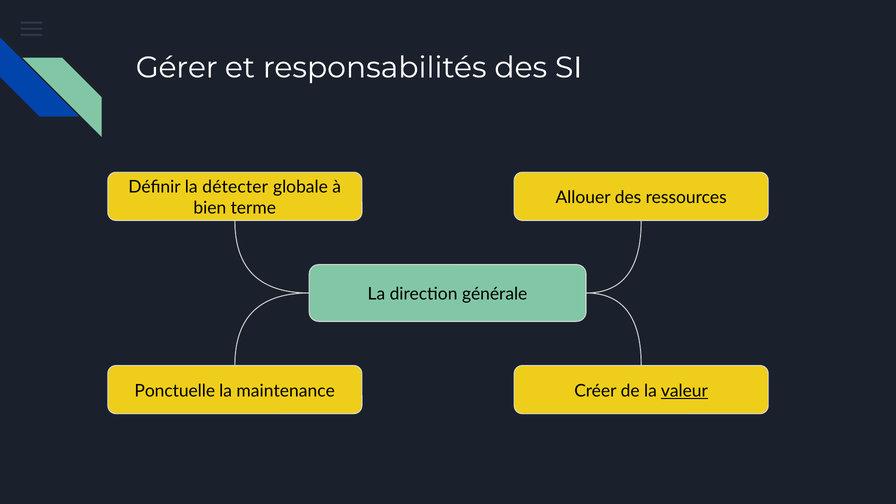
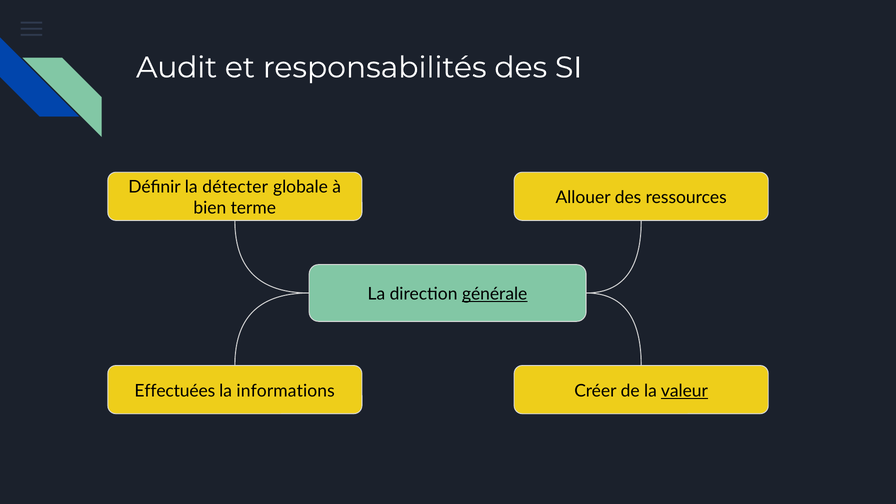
Gérer: Gérer -> Audit
générale underline: none -> present
Ponctuelle: Ponctuelle -> Effectuées
maintenance: maintenance -> informations
